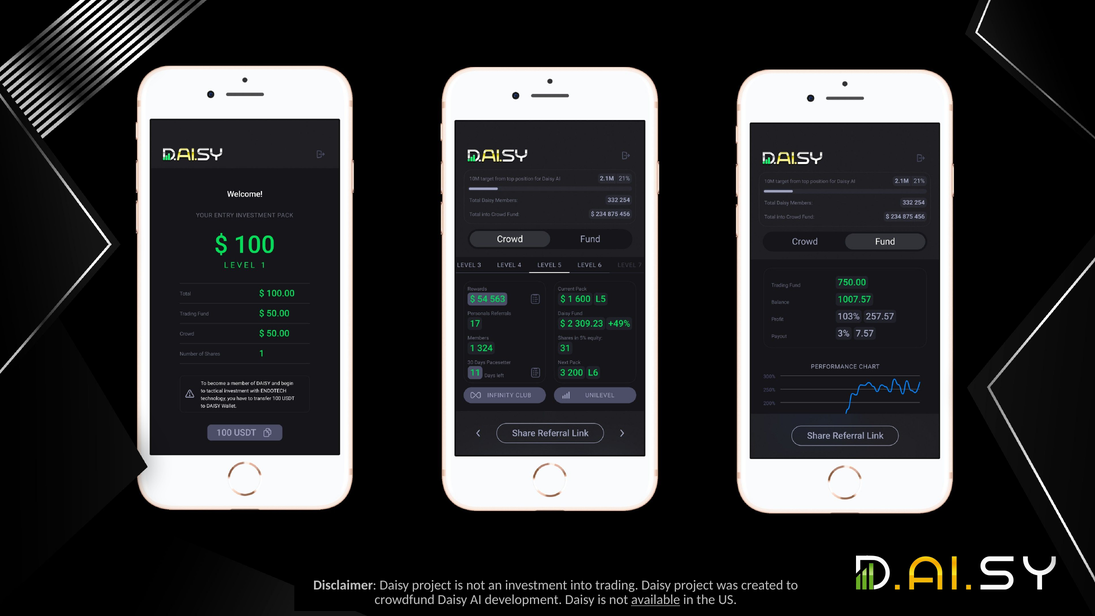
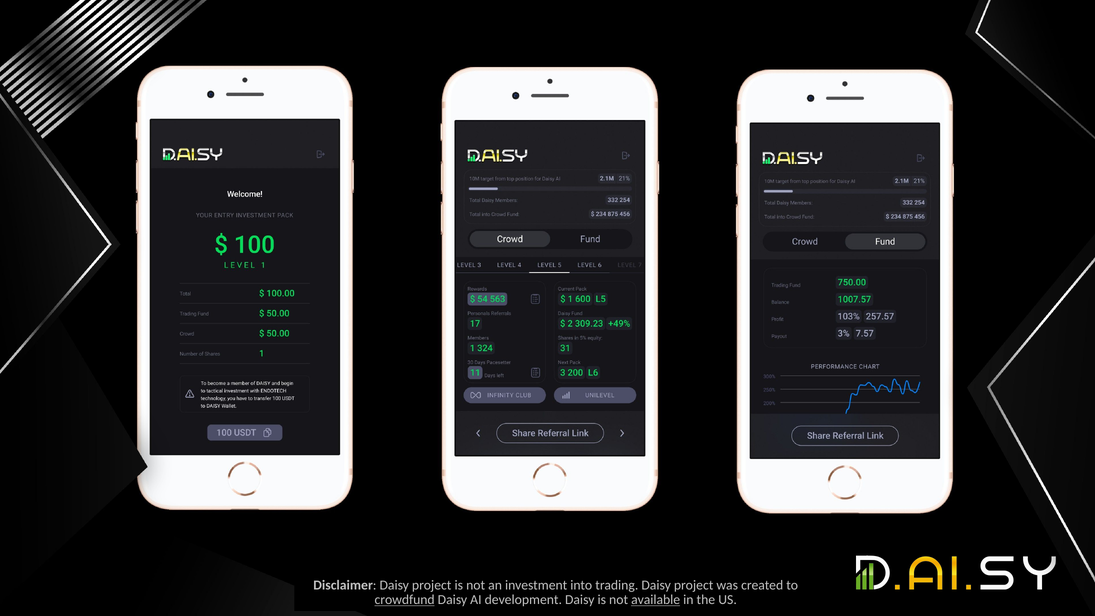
crowdfund at (405, 600) underline: none -> present
